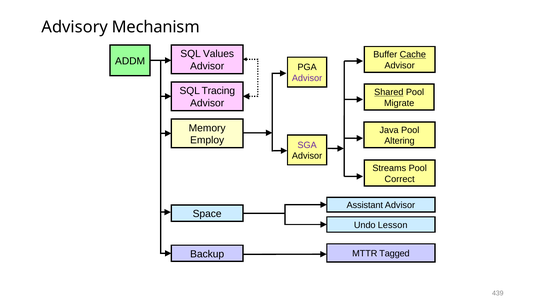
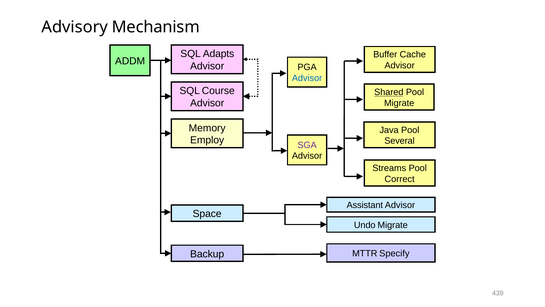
Values: Values -> Adapts
Cache underline: present -> none
Advisor at (307, 78) colour: purple -> blue
Tracing: Tracing -> Course
Altering: Altering -> Several
Undo Lesson: Lesson -> Migrate
Tagged: Tagged -> Specify
